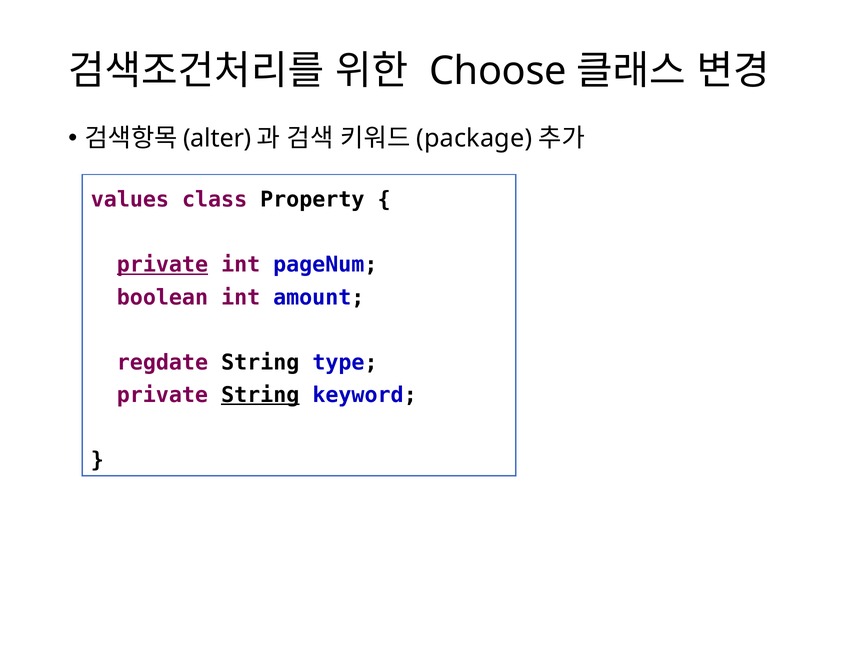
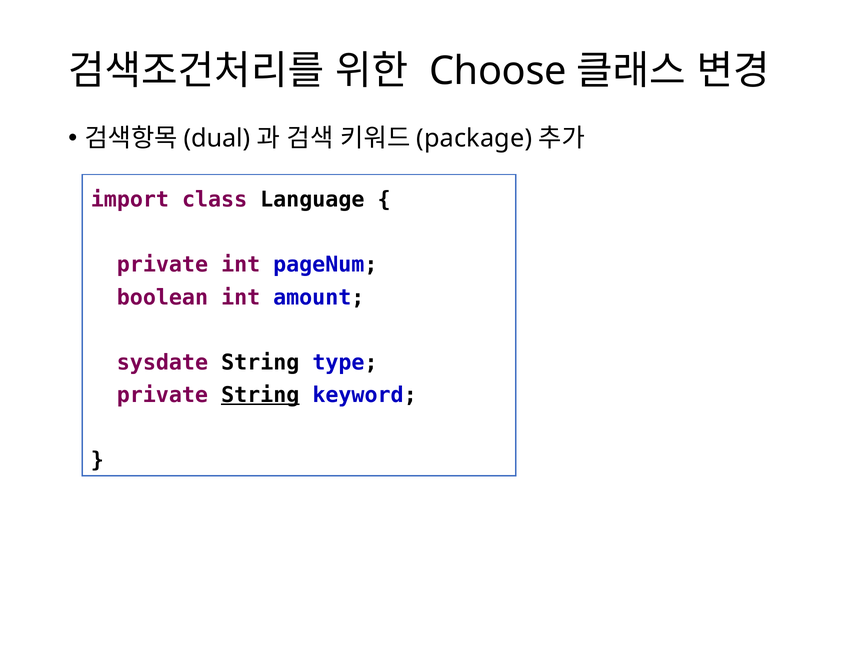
alter: alter -> dual
values: values -> import
Property: Property -> Language
private at (162, 265) underline: present -> none
regdate: regdate -> sysdate
